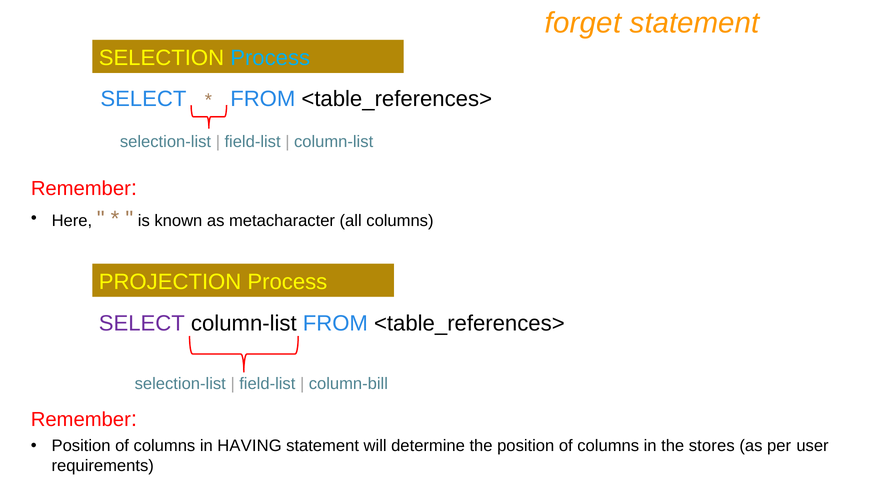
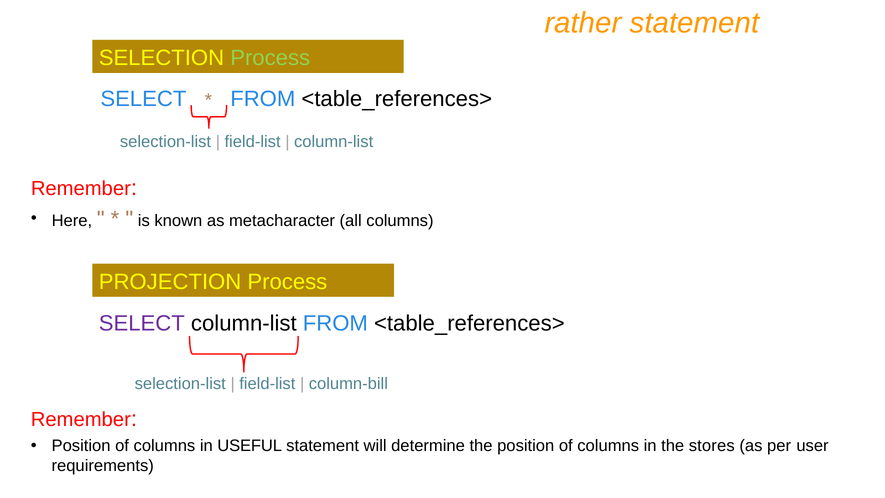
forget: forget -> rather
Process at (270, 58) colour: light blue -> light green
HAVING: HAVING -> USEFUL
